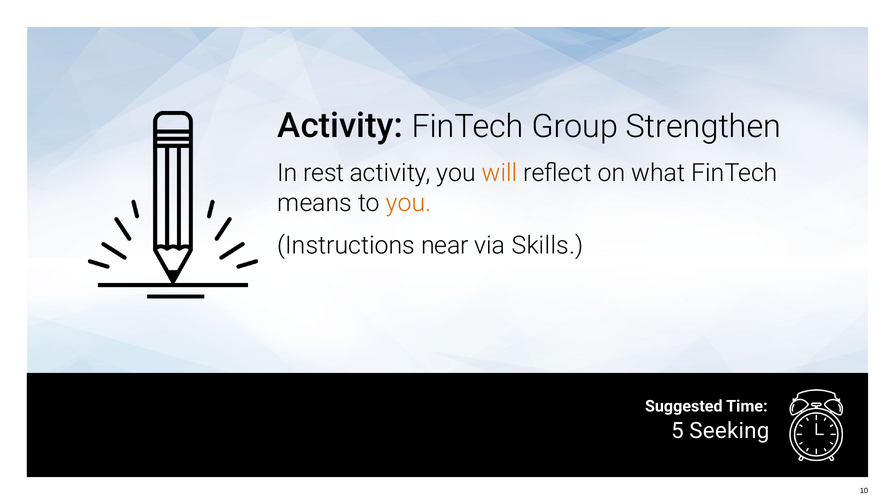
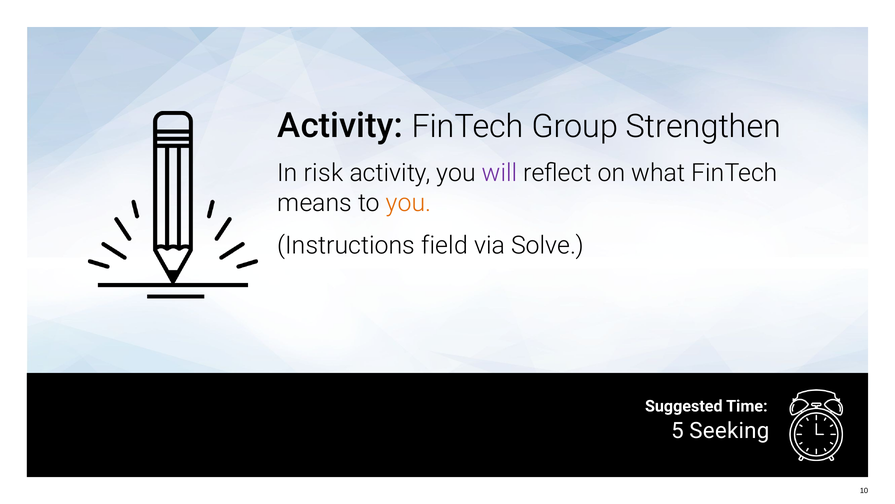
rest: rest -> risk
will colour: orange -> purple
near: near -> field
Skills: Skills -> Solve
